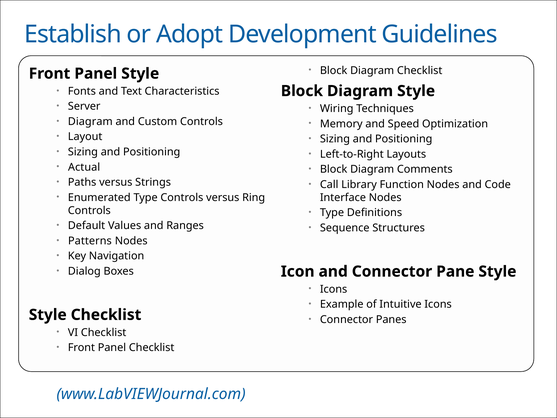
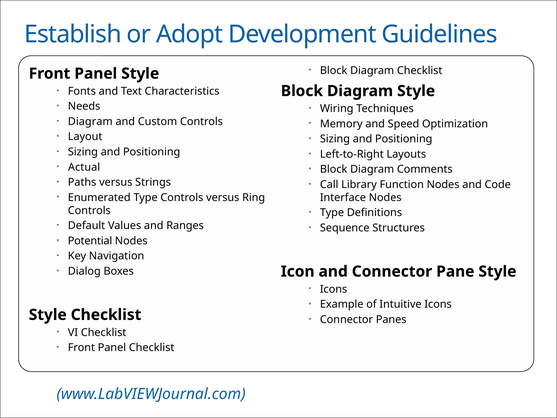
Server: Server -> Needs
Patterns: Patterns -> Potential
